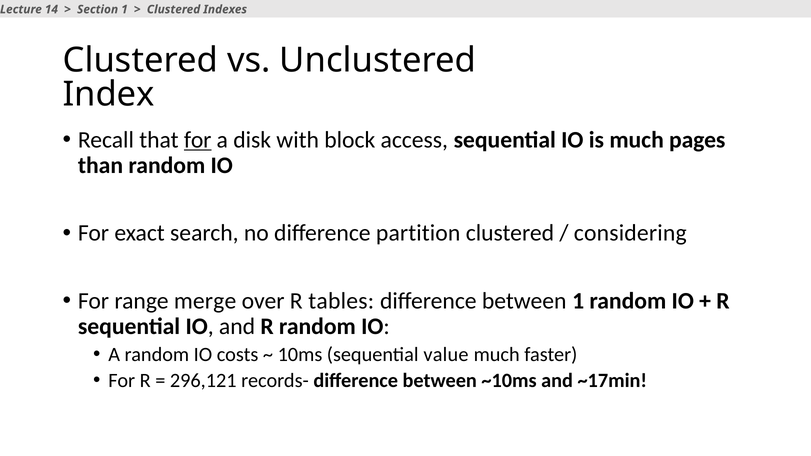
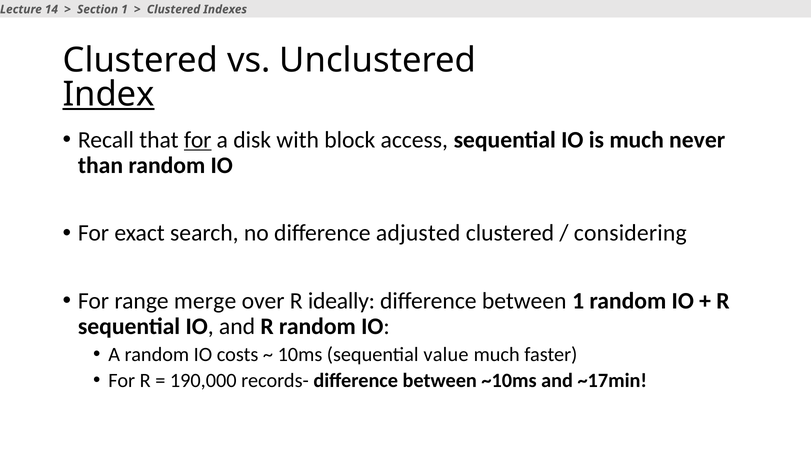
Index underline: none -> present
pages: pages -> never
partition: partition -> adjusted
tables: tables -> ideally
296,121: 296,121 -> 190,000
